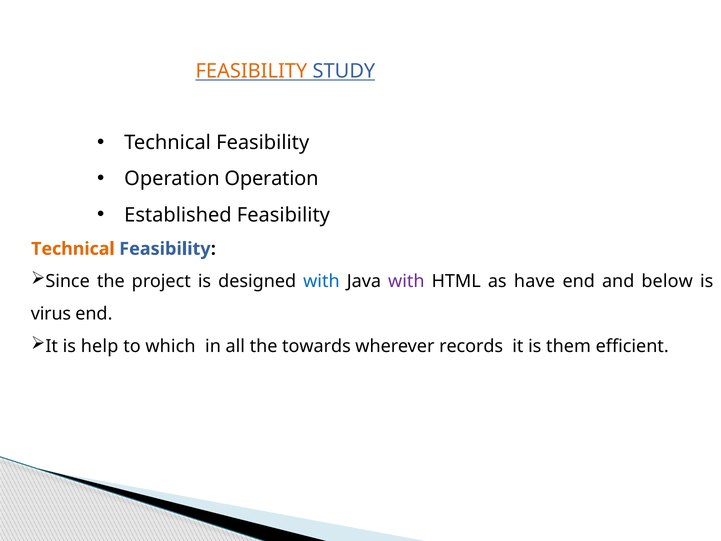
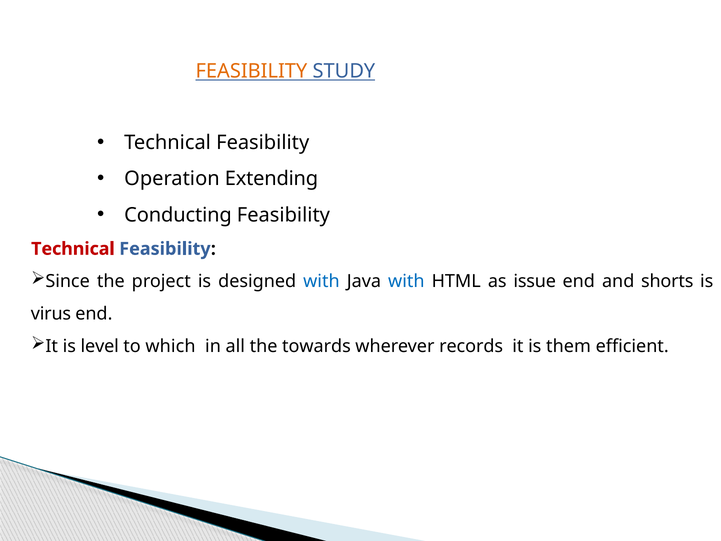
Operation Operation: Operation -> Extending
Established: Established -> Conducting
Technical at (73, 249) colour: orange -> red
with at (406, 281) colour: purple -> blue
have: have -> issue
below: below -> shorts
help: help -> level
